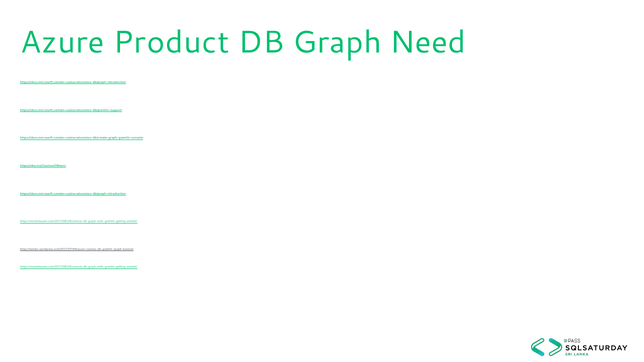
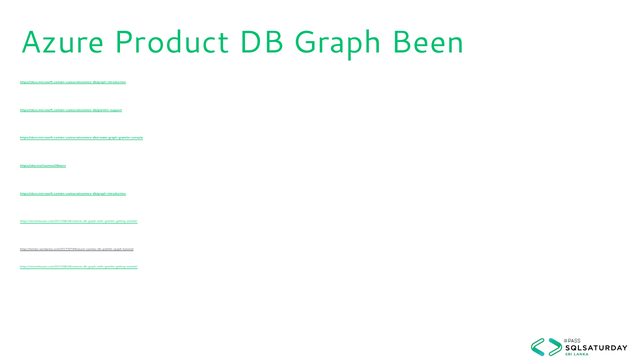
Need: Need -> Been
